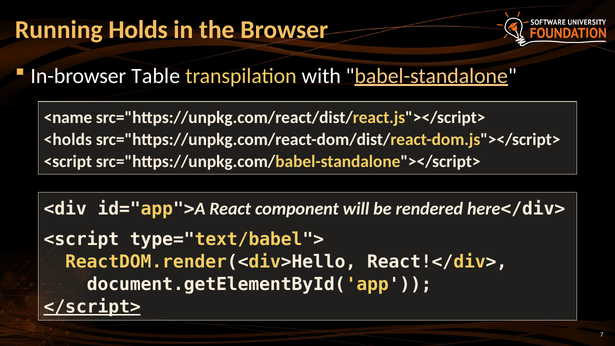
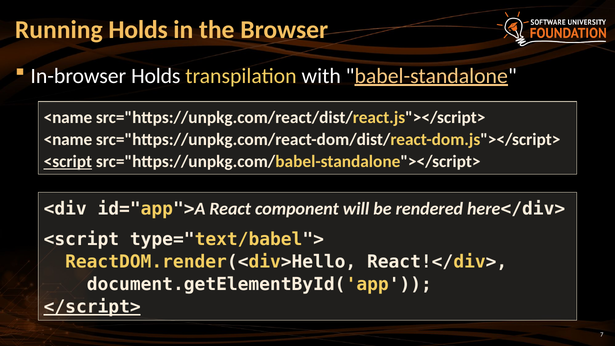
In-browser Table: Table -> Holds
<holds at (68, 140): <holds -> <name
<script at (68, 161) underline: none -> present
